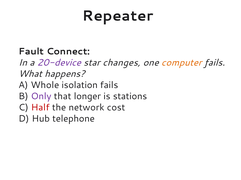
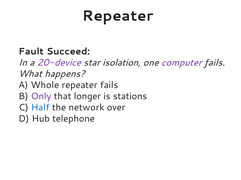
Connect: Connect -> Succeed
changes: changes -> isolation
computer colour: orange -> purple
Whole isolation: isolation -> repeater
Half colour: red -> blue
cost: cost -> over
